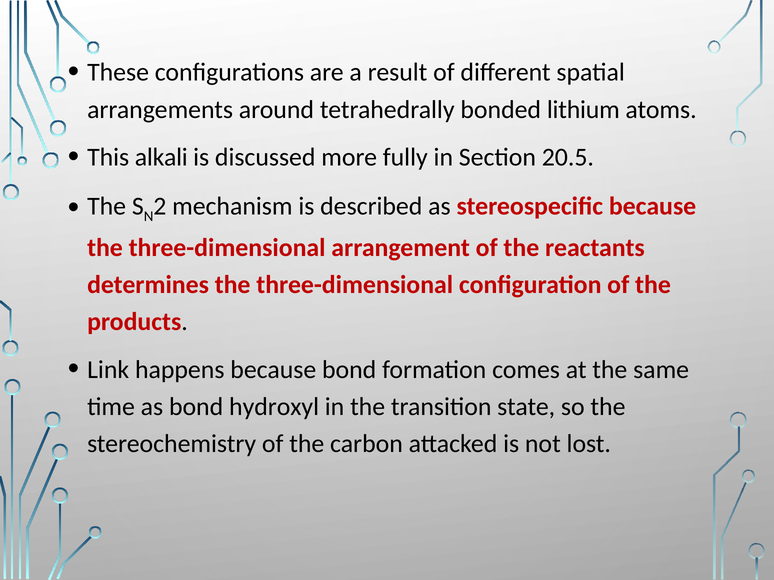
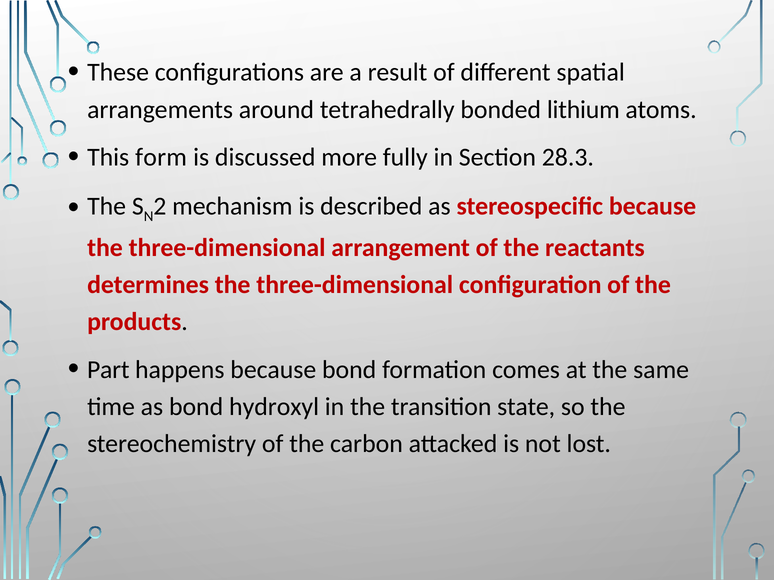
alkali: alkali -> form
20.5: 20.5 -> 28.3
Link: Link -> Part
